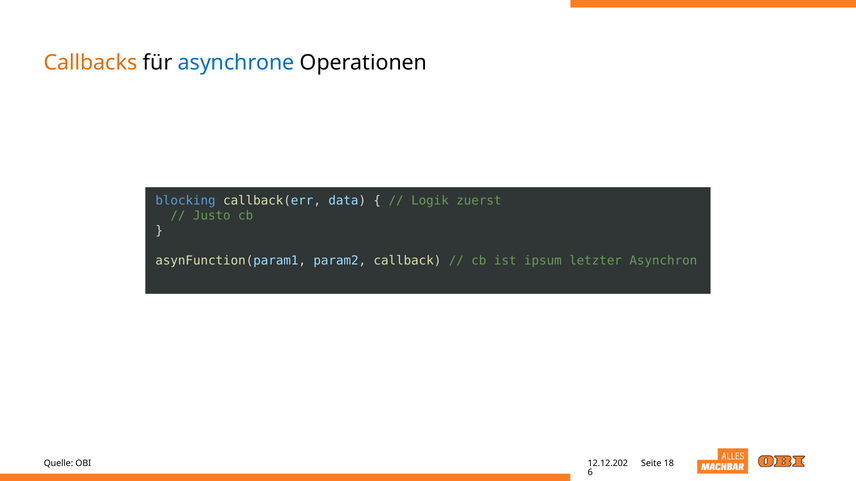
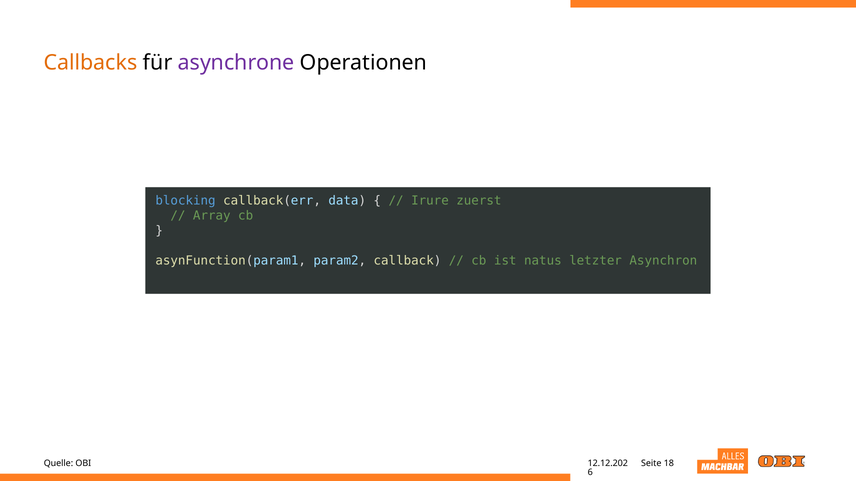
asynchrone colour: blue -> purple
Logik: Logik -> Irure
Justo: Justo -> Array
ipsum: ipsum -> natus
